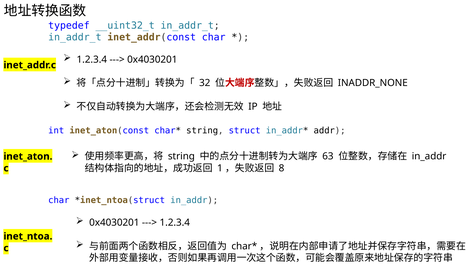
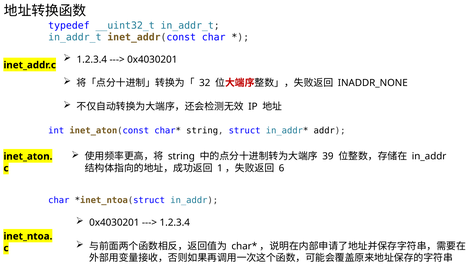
63: 63 -> 39
8: 8 -> 6
